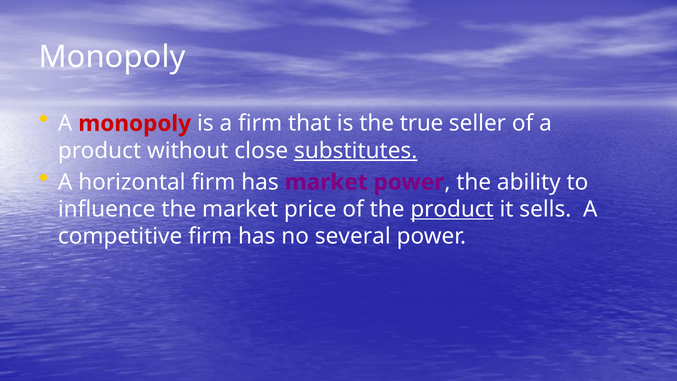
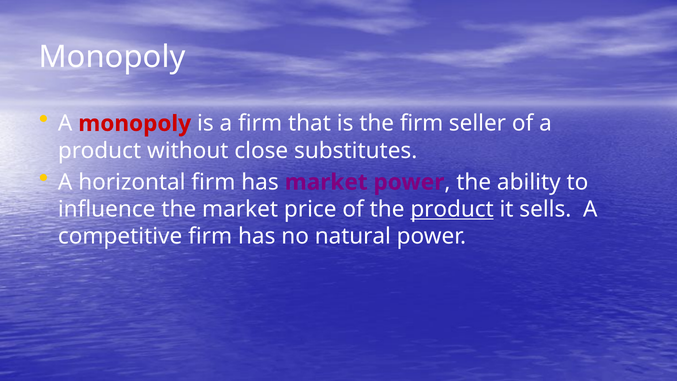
the true: true -> firm
substitutes underline: present -> none
several: several -> natural
